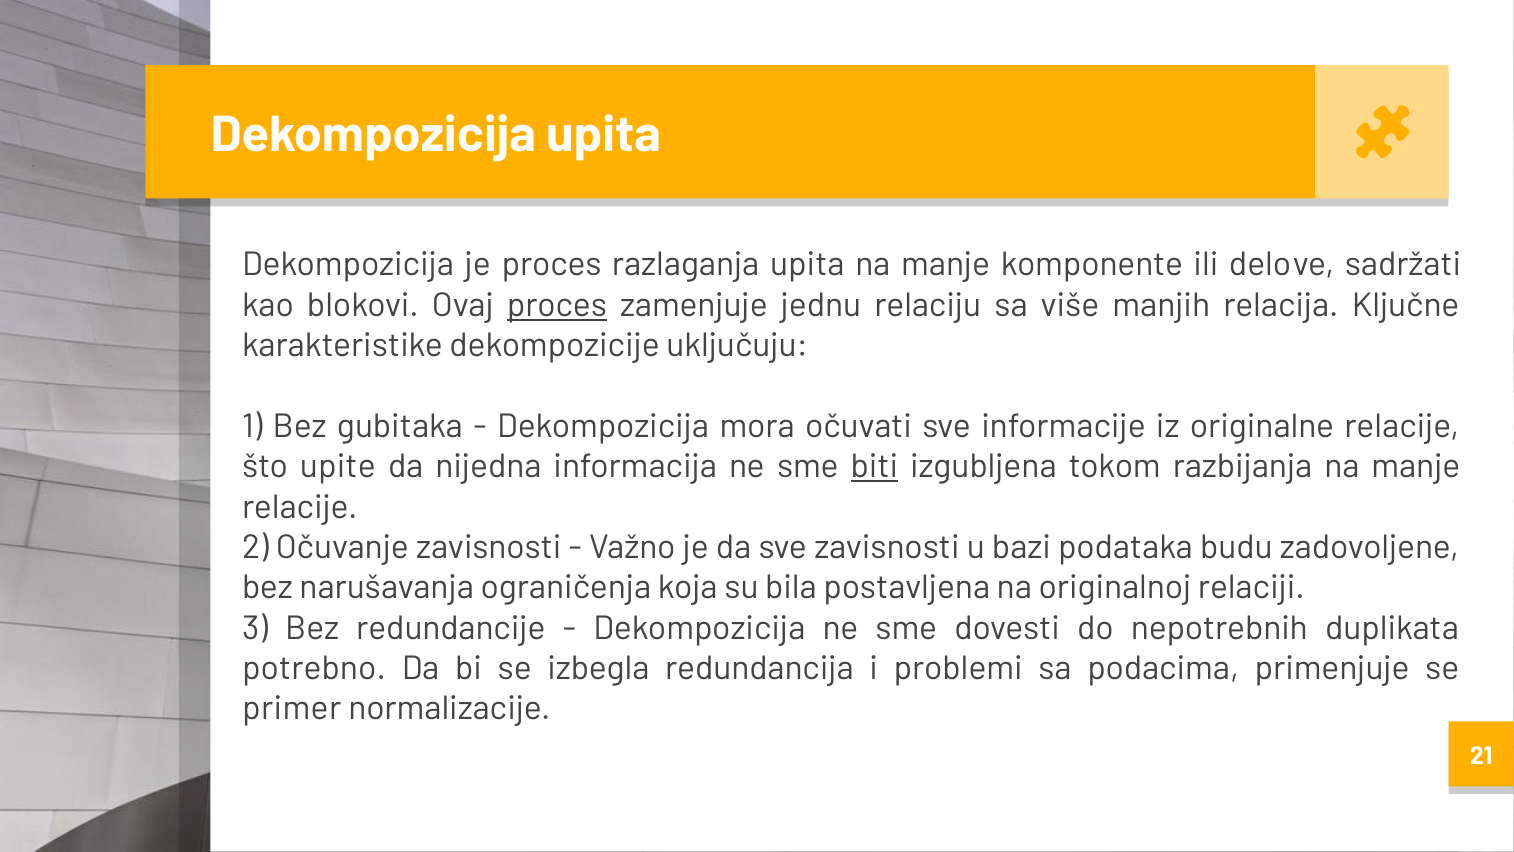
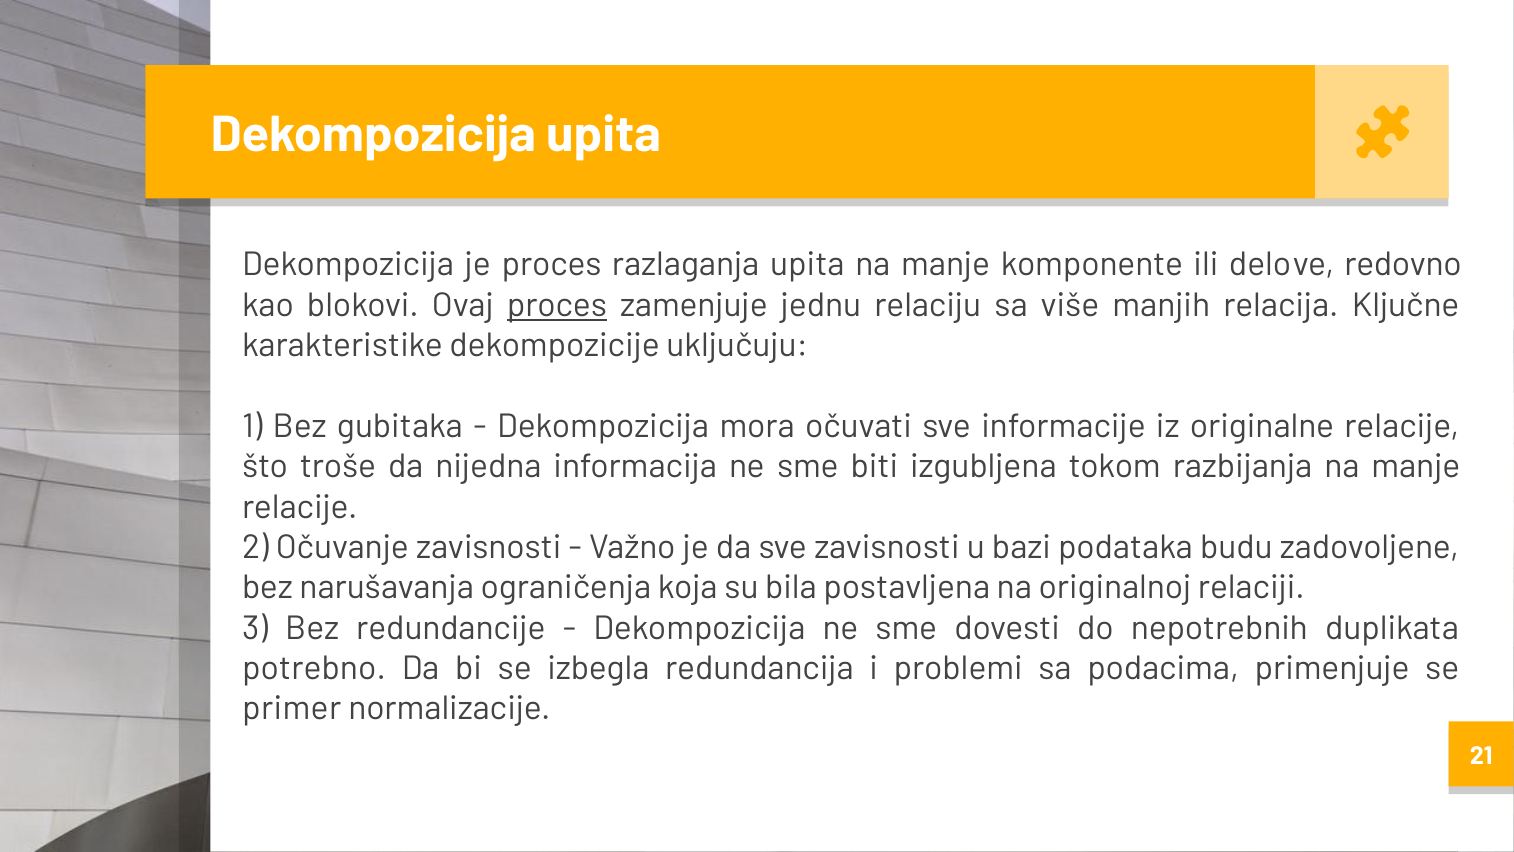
sadržati: sadržati -> redovno
upite: upite -> troše
biti underline: present -> none
